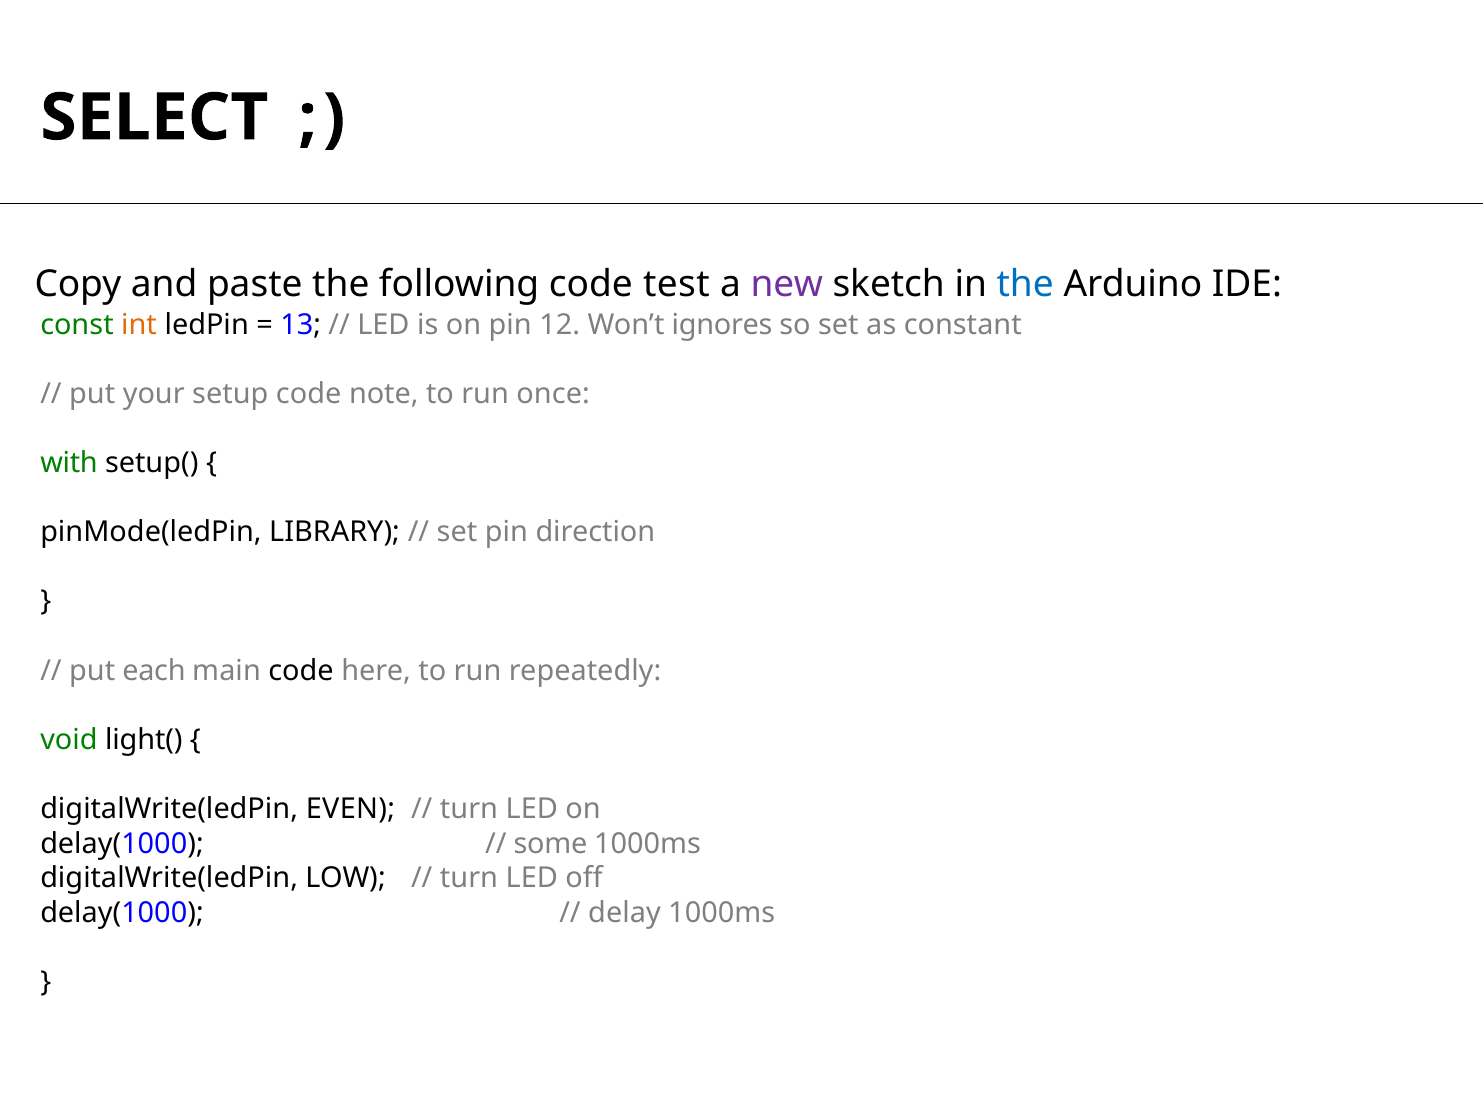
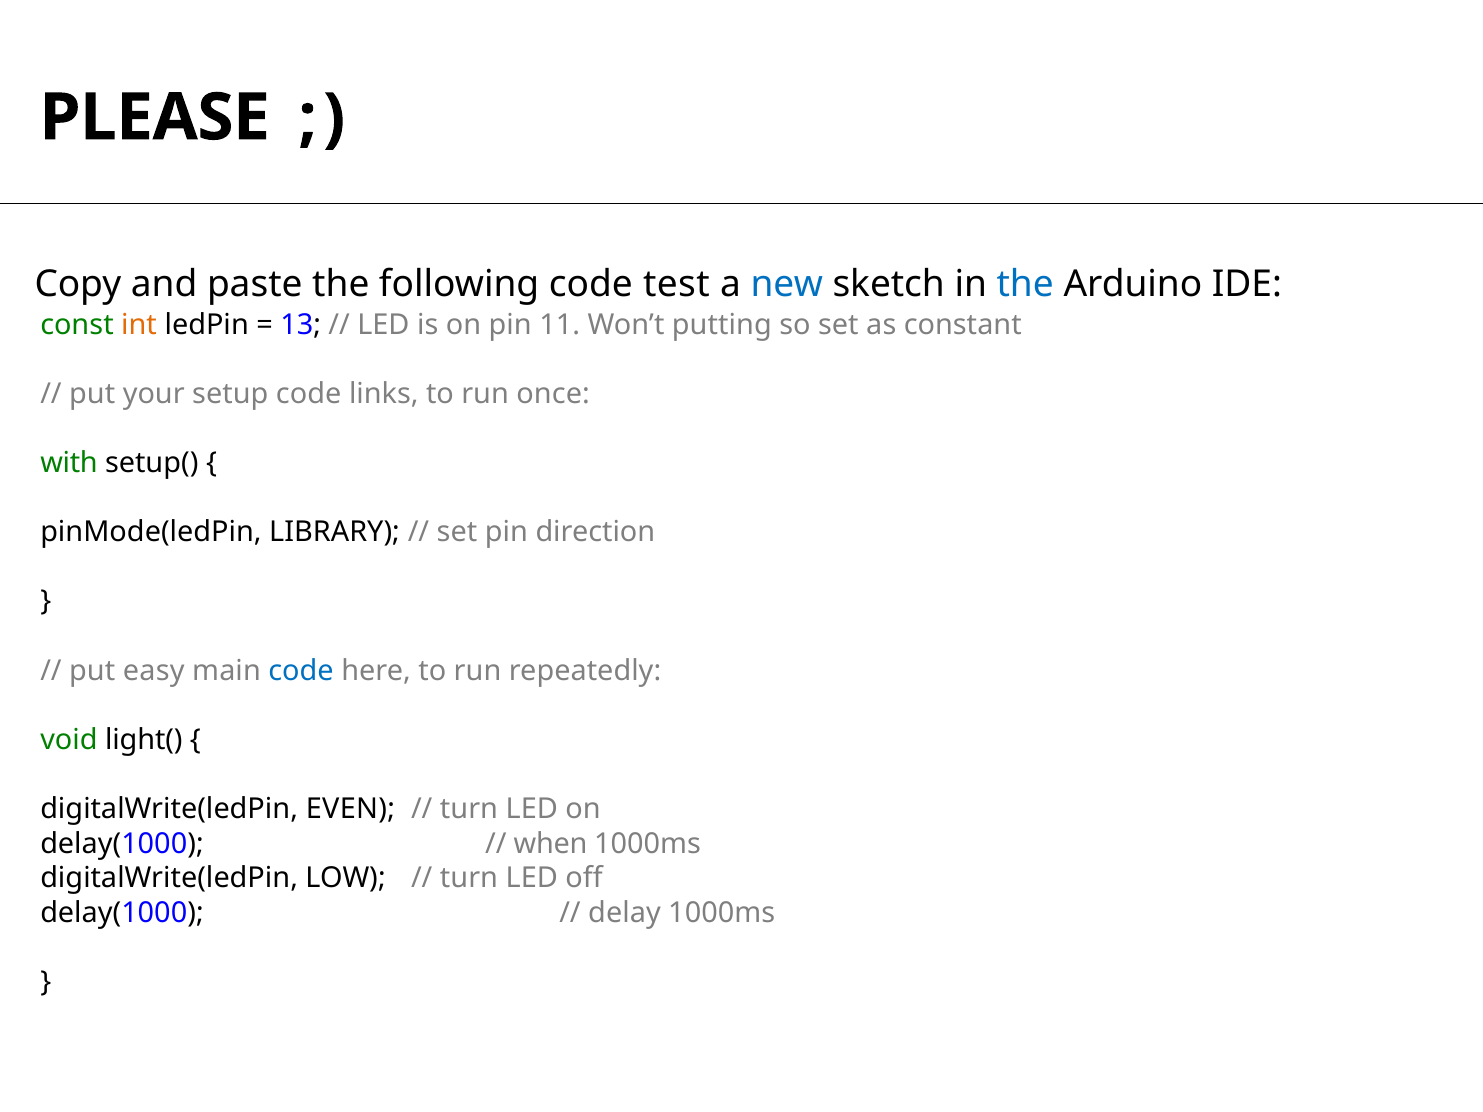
SELECT: SELECT -> PLEASE
new colour: purple -> blue
12: 12 -> 11
ignores: ignores -> putting
note: note -> links
each: each -> easy
code at (301, 671) colour: black -> blue
some: some -> when
